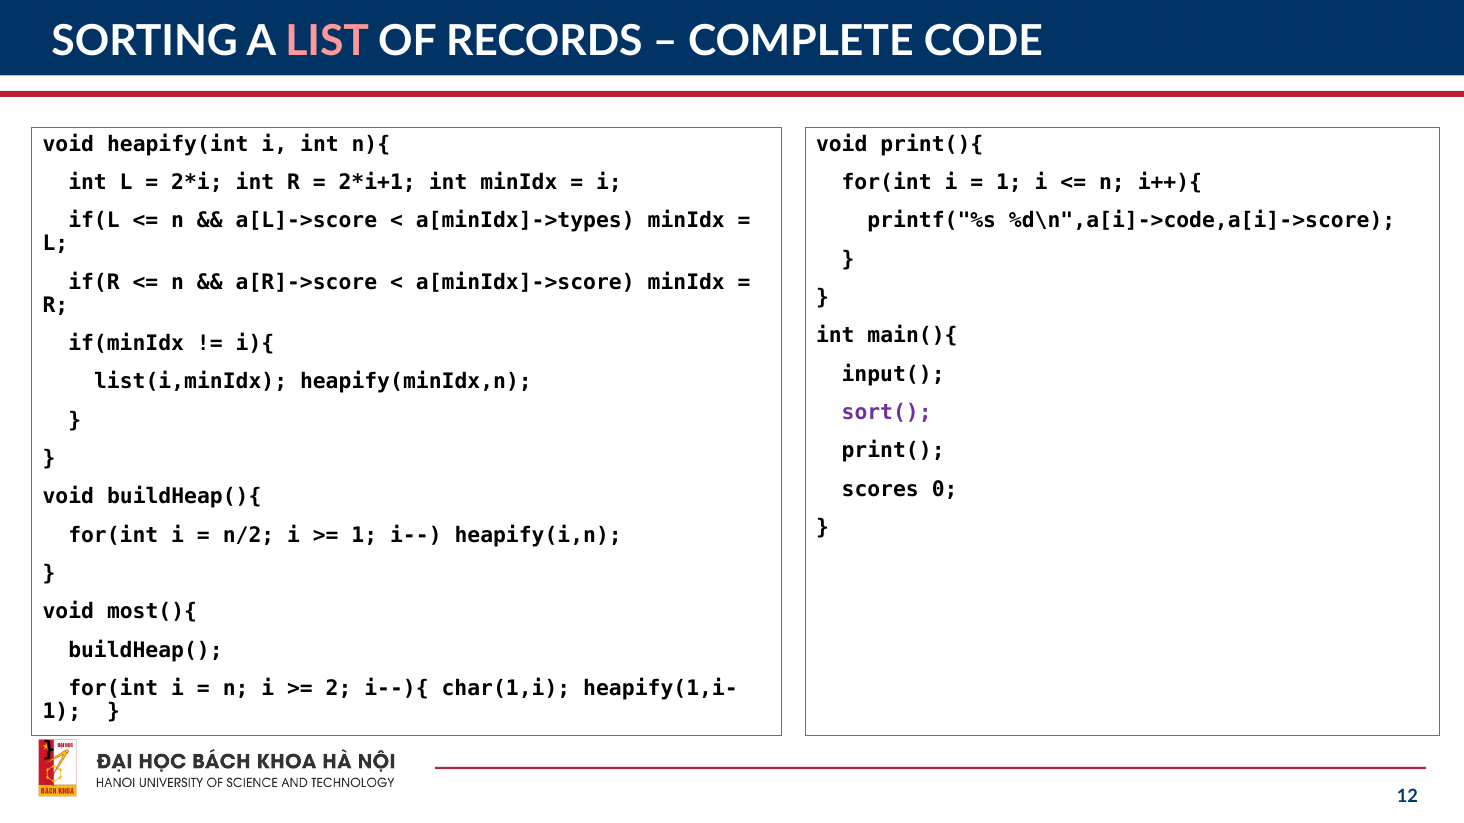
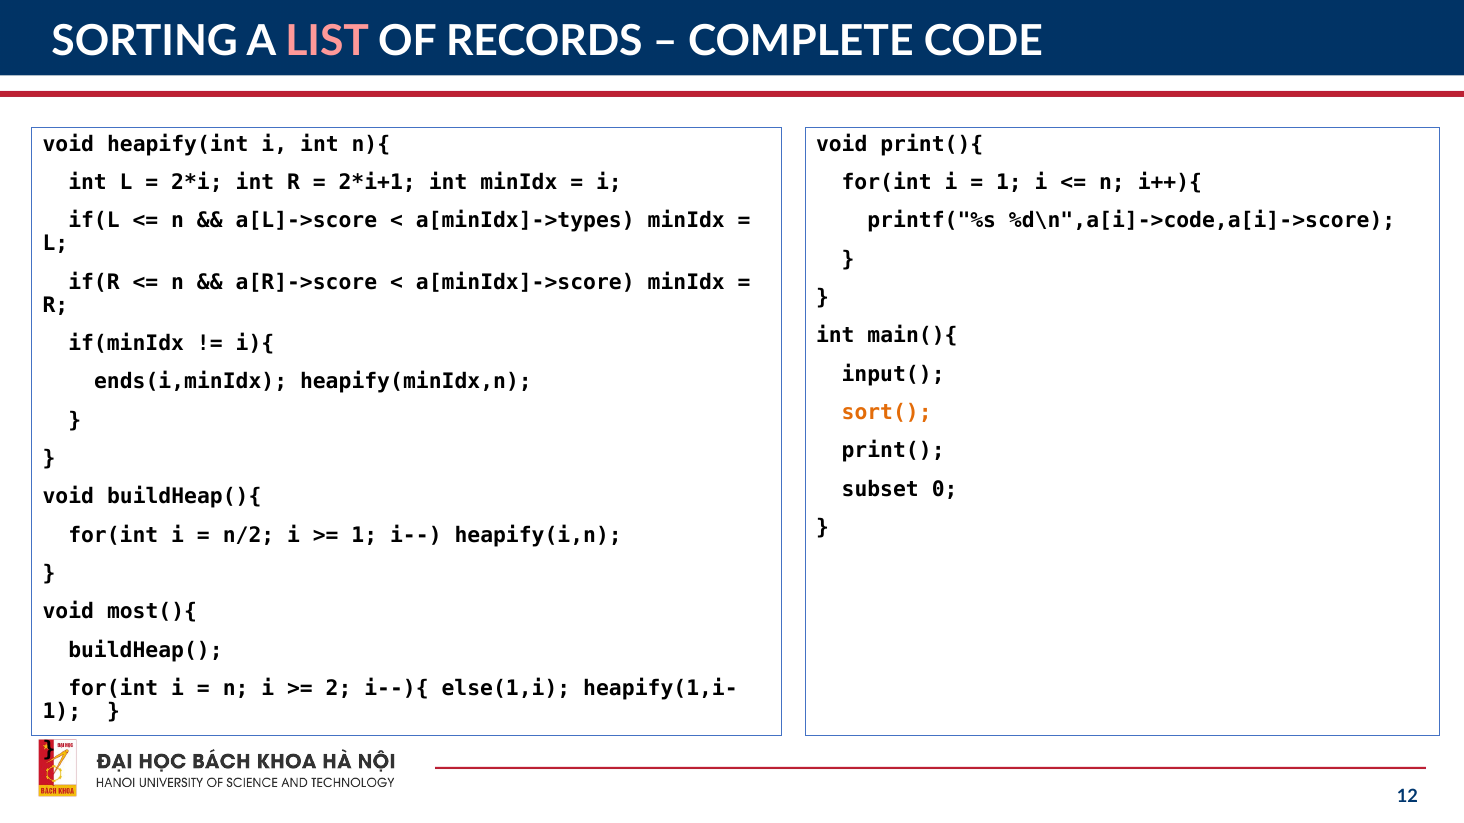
list(i,minIdx: list(i,minIdx -> ends(i,minIdx
sort( colour: purple -> orange
scores: scores -> subset
char(1,i: char(1,i -> else(1,i
